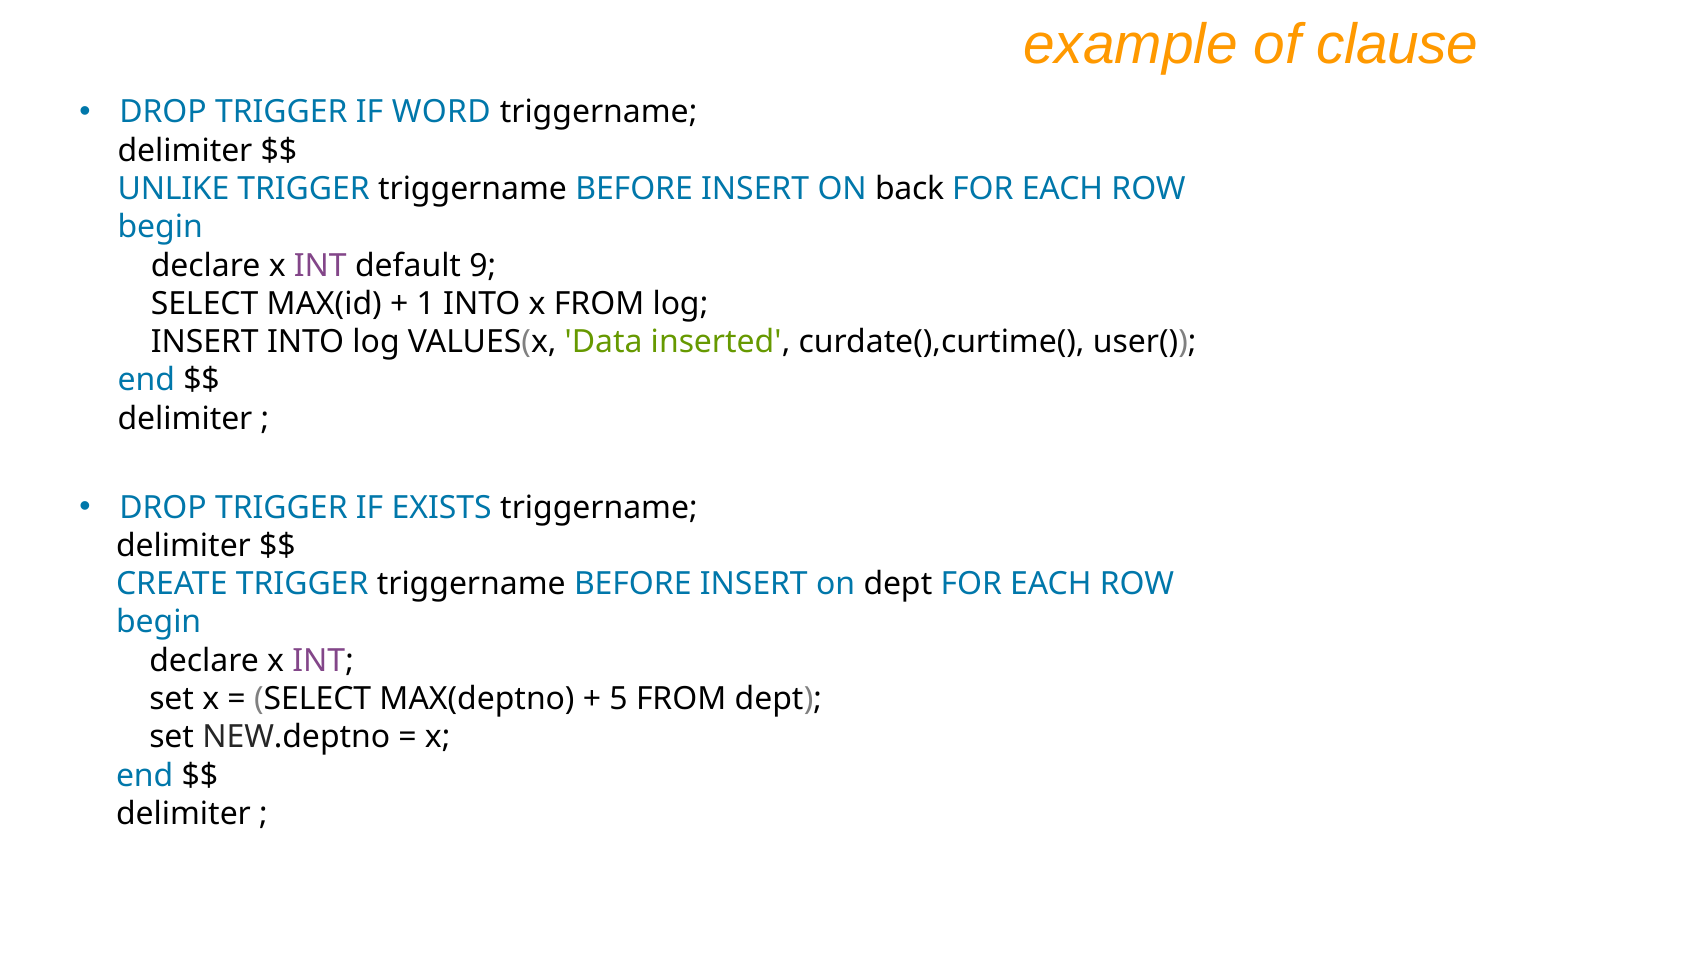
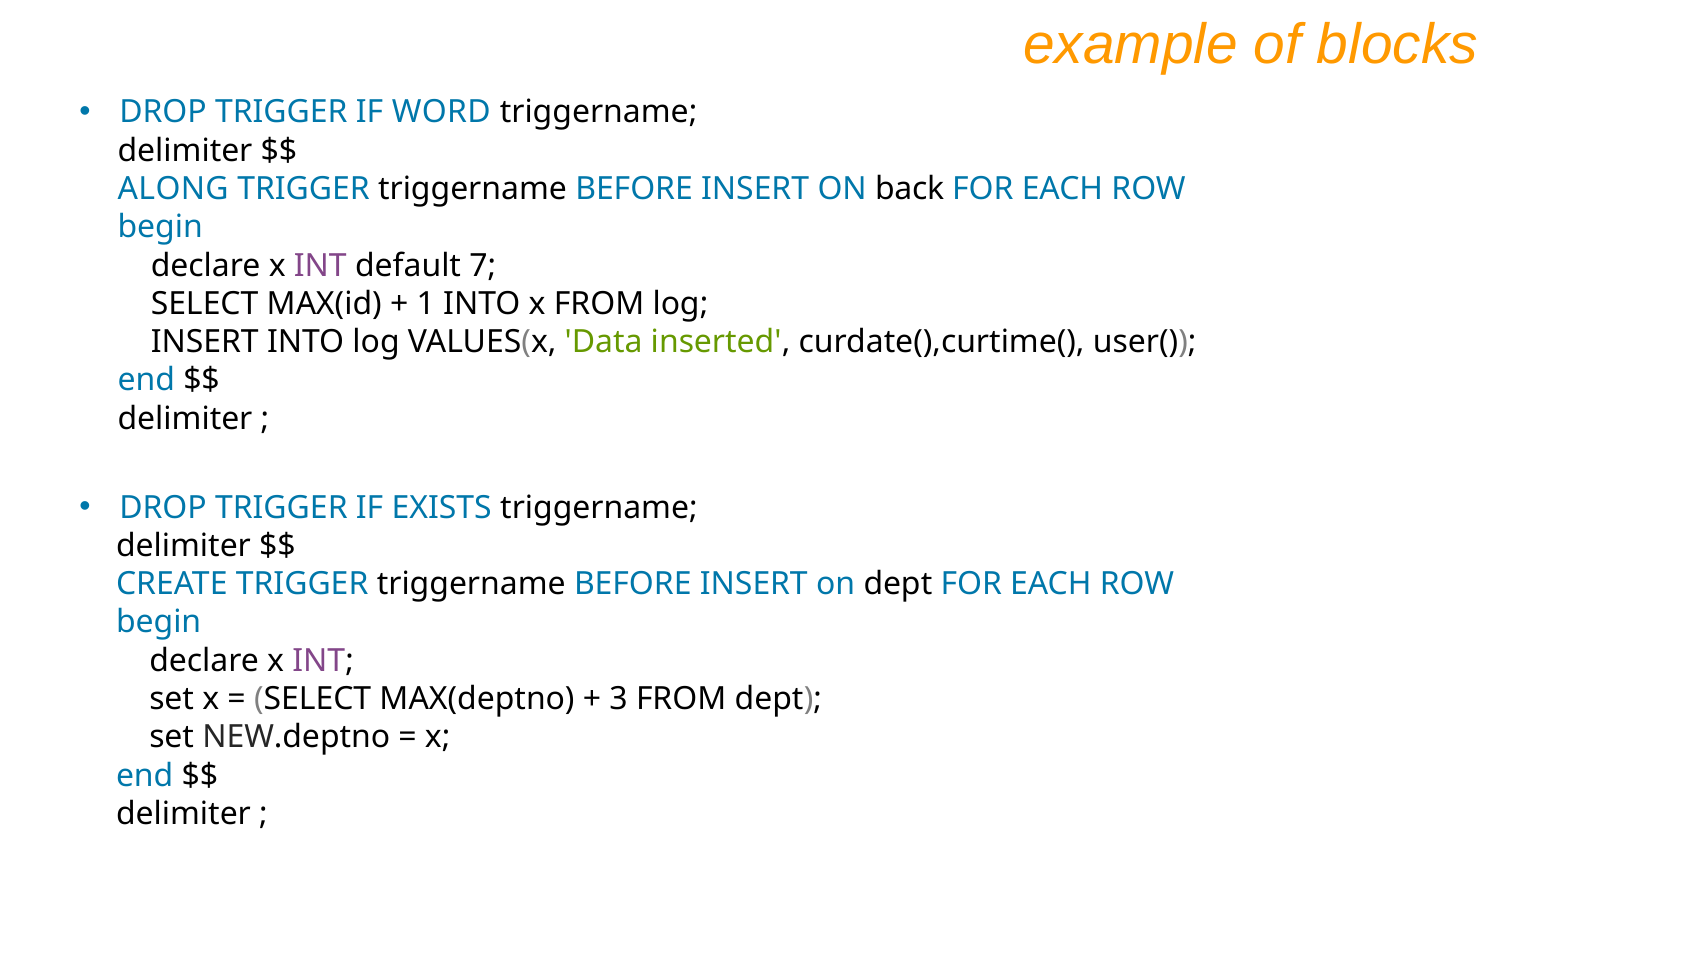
clause: clause -> blocks
UNLIKE: UNLIKE -> ALONG
9: 9 -> 7
5: 5 -> 3
